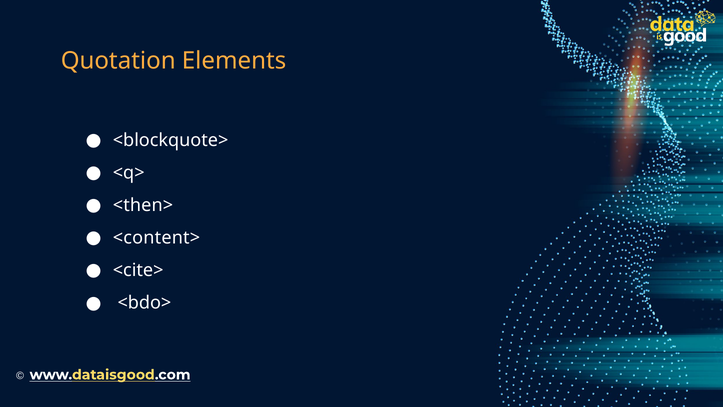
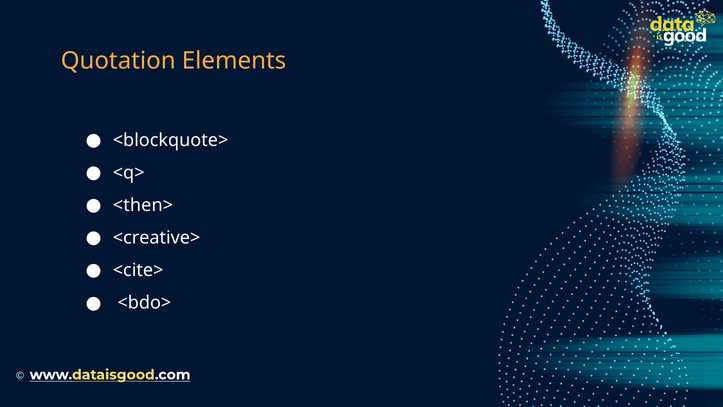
<content>: <content> -> <creative>
